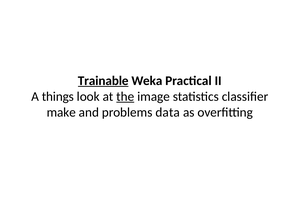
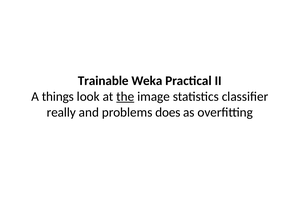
Trainable underline: present -> none
make: make -> really
data: data -> does
